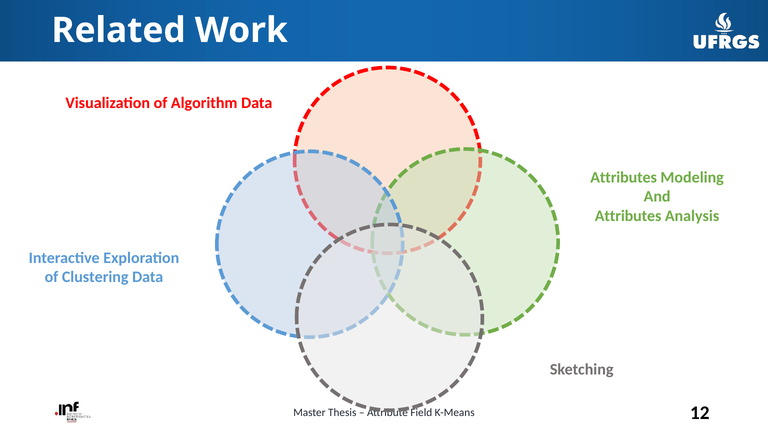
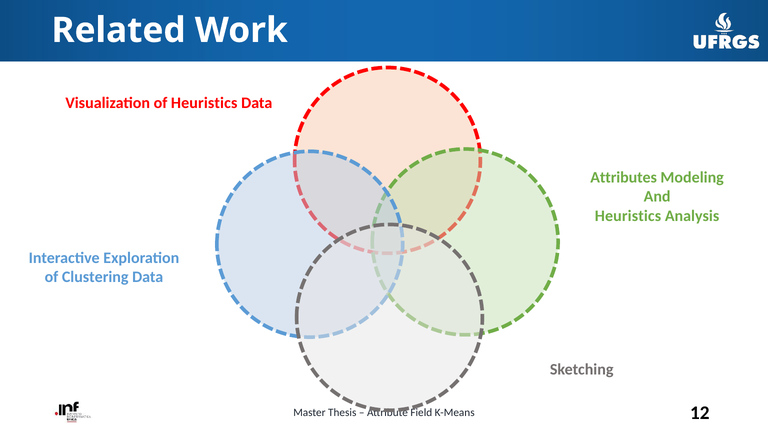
of Algorithm: Algorithm -> Heuristics
Attributes at (628, 216): Attributes -> Heuristics
